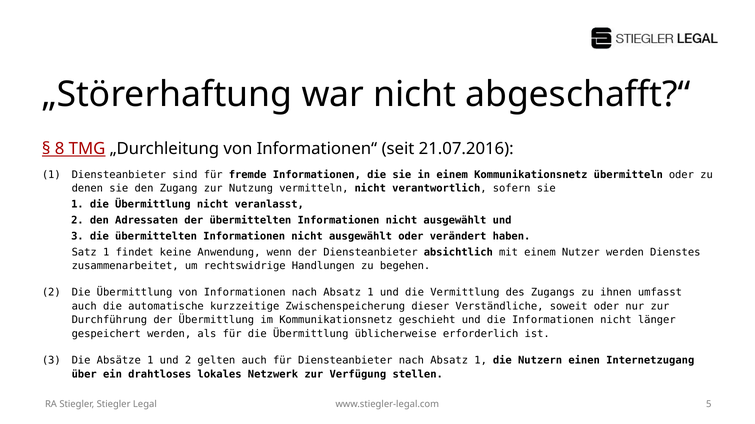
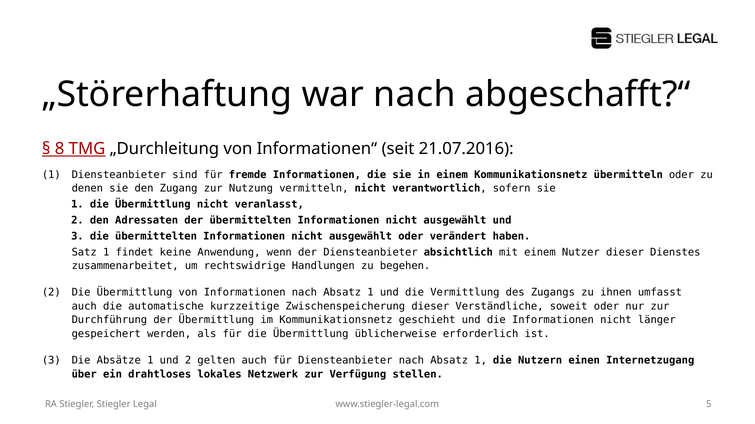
war nicht: nicht -> nach
Nutzer werden: werden -> dieser
